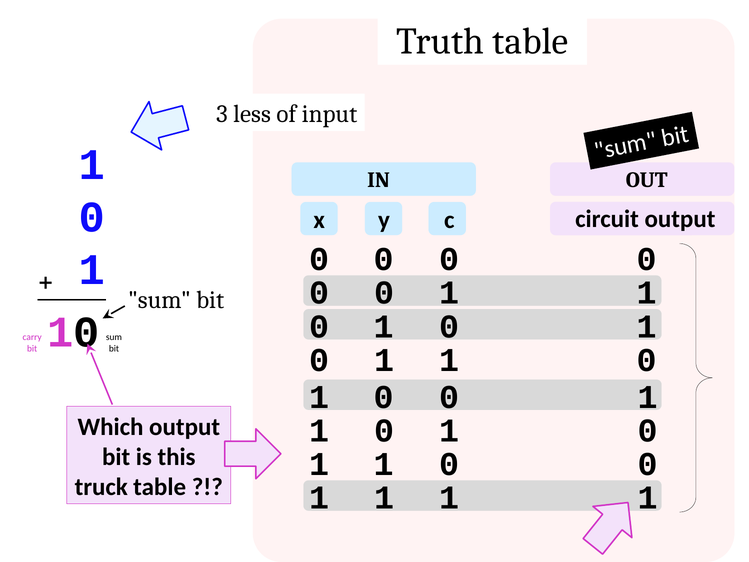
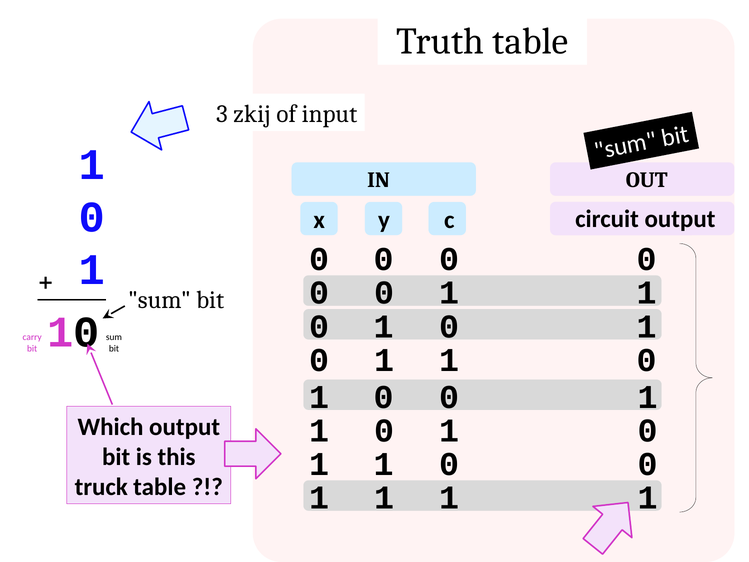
less: less -> zkij
